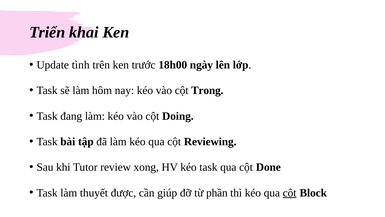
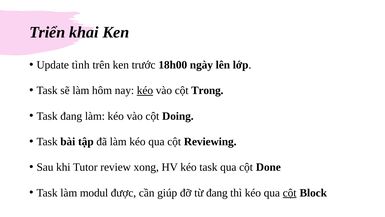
kéo at (145, 90) underline: none -> present
thuyết: thuyết -> modul
từ phần: phần -> đang
